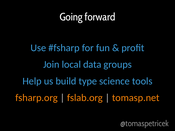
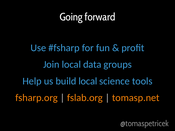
build type: type -> local
